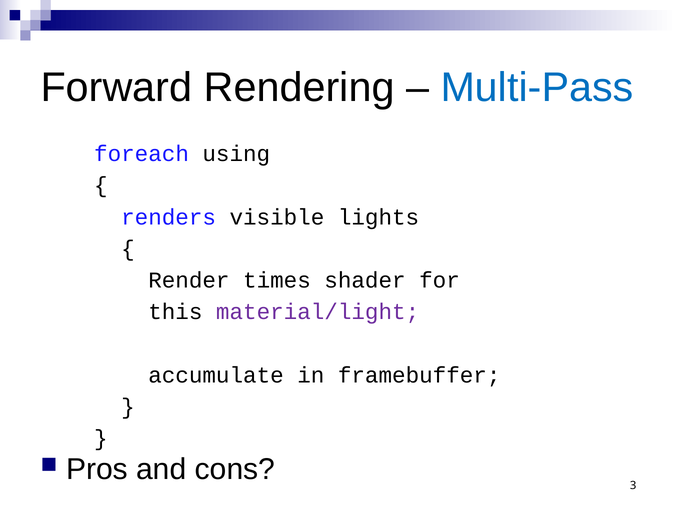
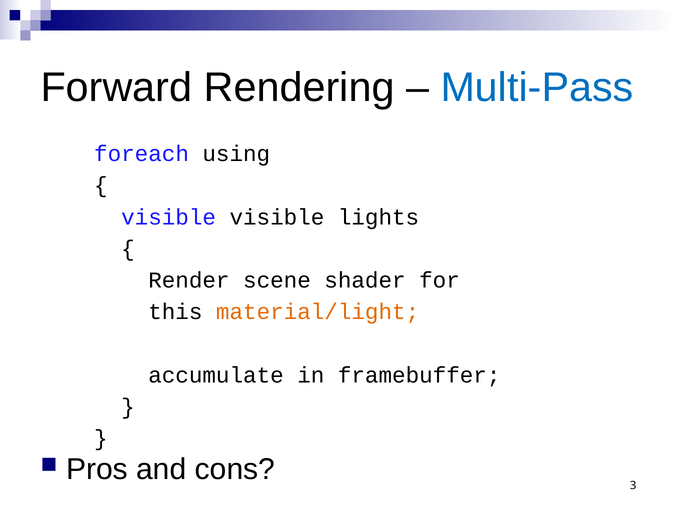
renders at (169, 217): renders -> visible
times: times -> scene
material/light colour: purple -> orange
